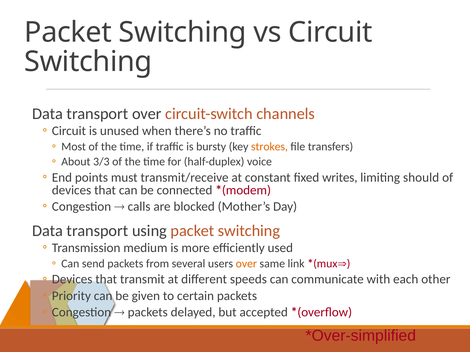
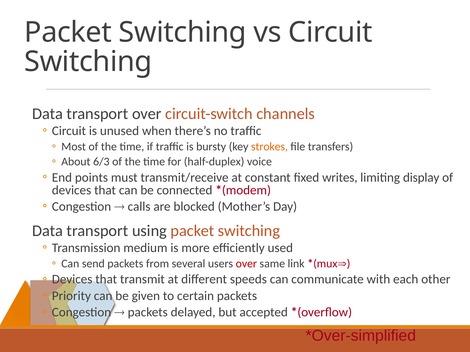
3/3: 3/3 -> 6/3
should: should -> display
over at (246, 264) colour: orange -> red
